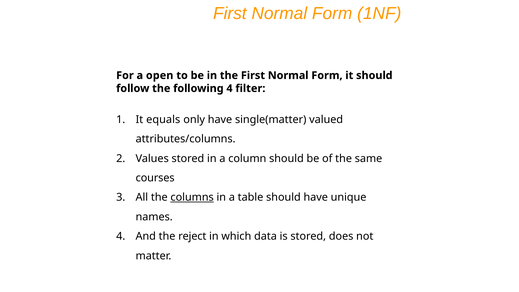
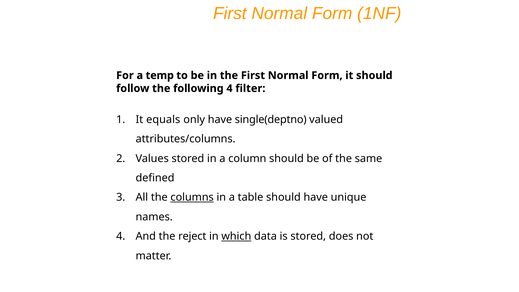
open: open -> temp
single(matter: single(matter -> single(deptno
courses: courses -> defined
which underline: none -> present
